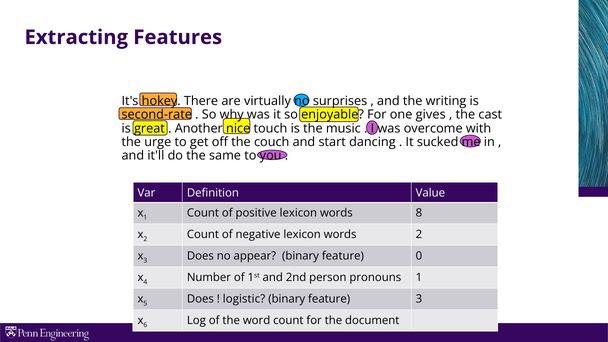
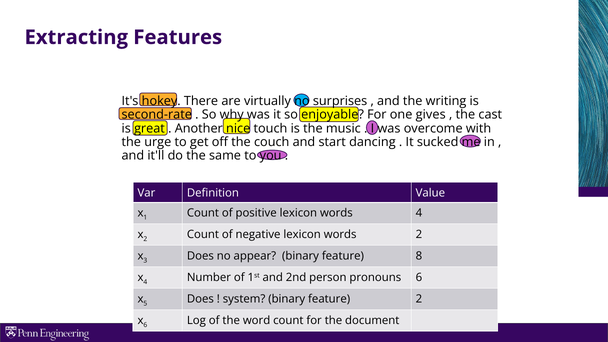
words 8: 8 -> 4
0: 0 -> 8
pronouns 1: 1 -> 6
logistic: logistic -> system
feature 3: 3 -> 2
